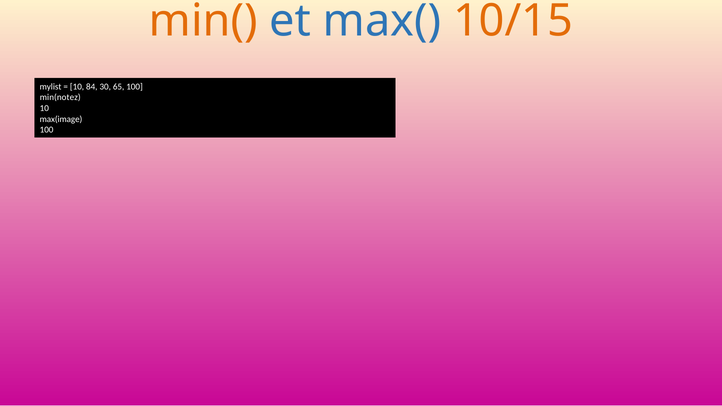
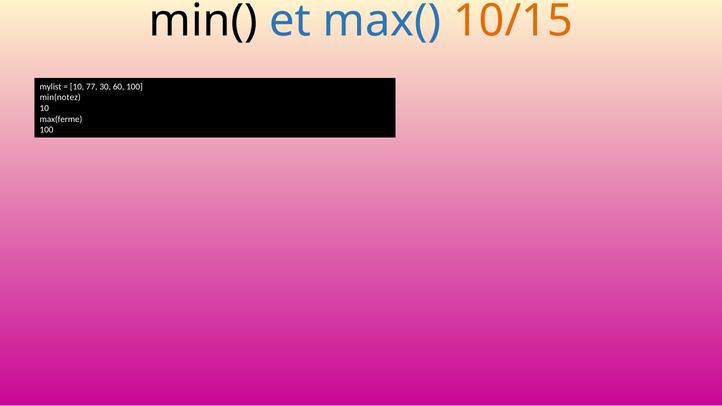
min( colour: orange -> black
84: 84 -> 77
65: 65 -> 60
max(image: max(image -> max(ferme
